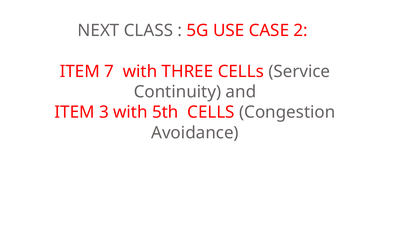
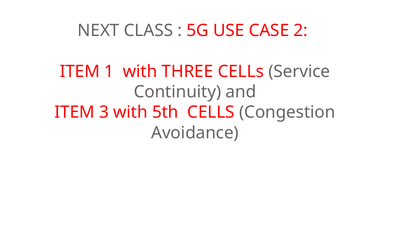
7: 7 -> 1
